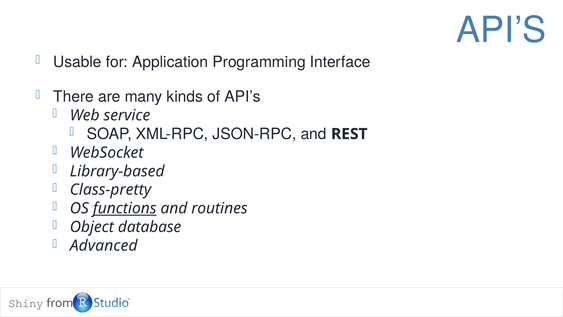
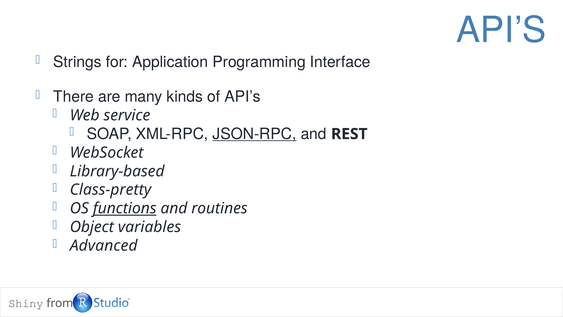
Usable: Usable -> Strings
JSON-RPC underline: none -> present
database: database -> variables
